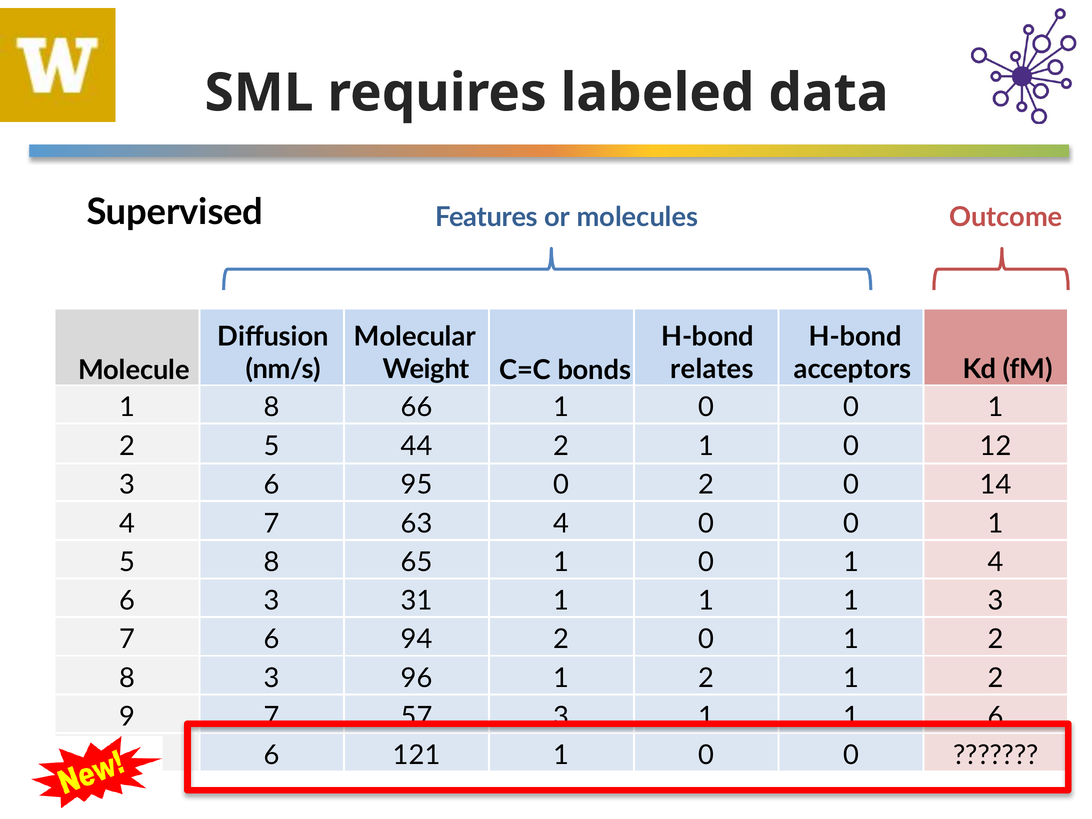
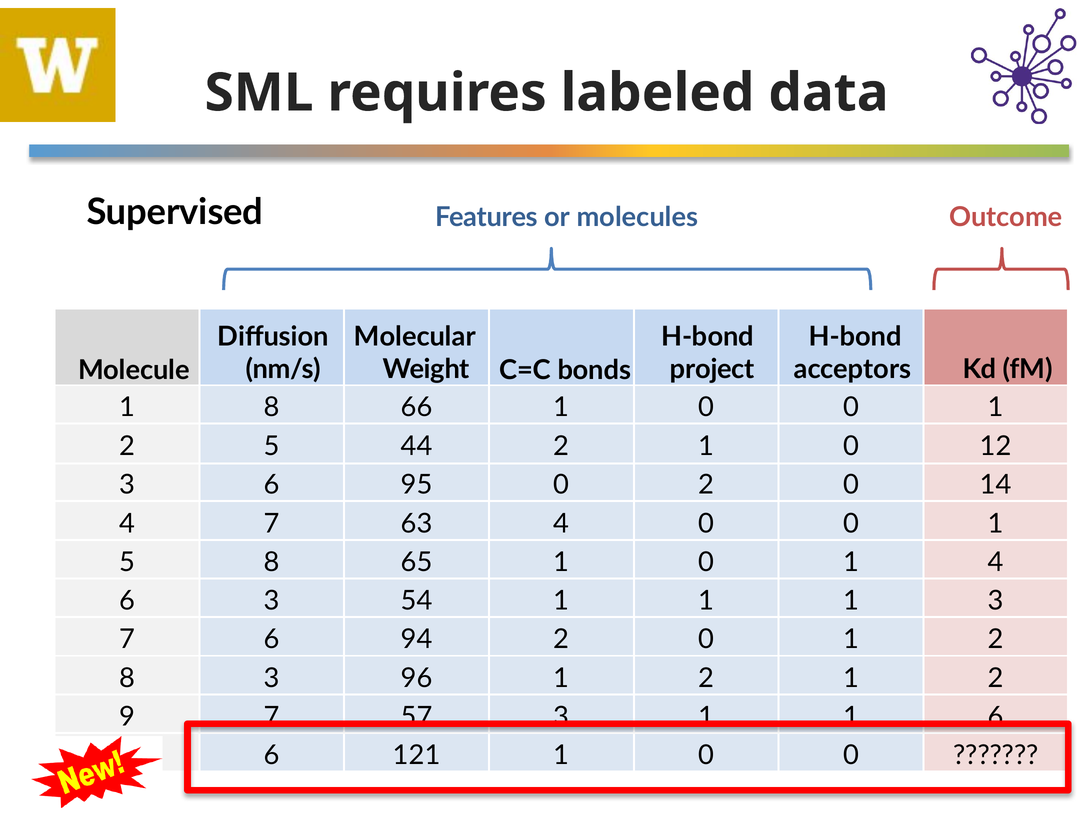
relates: relates -> project
31: 31 -> 54
